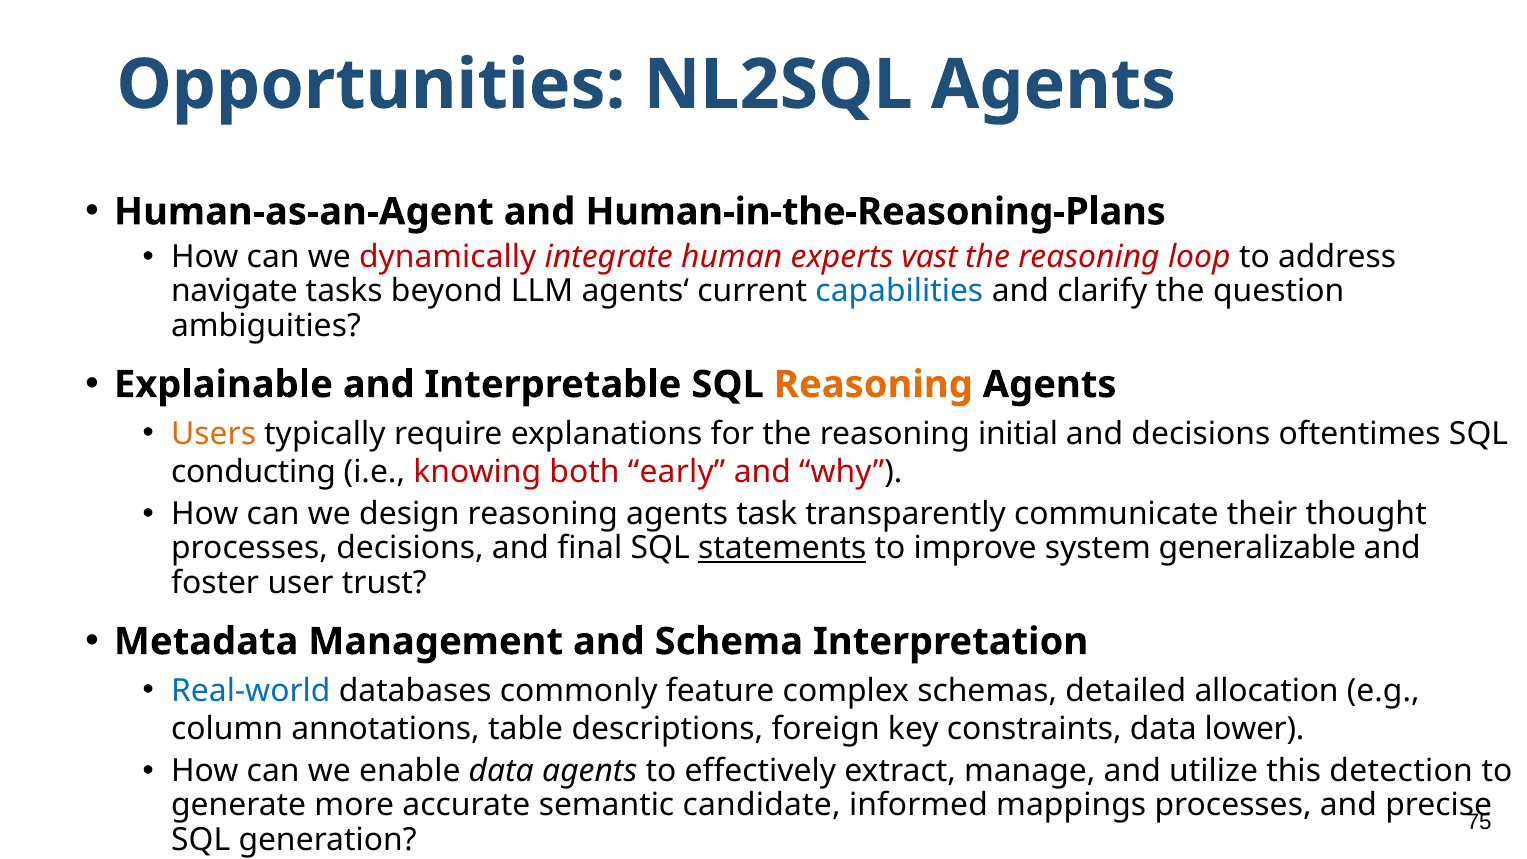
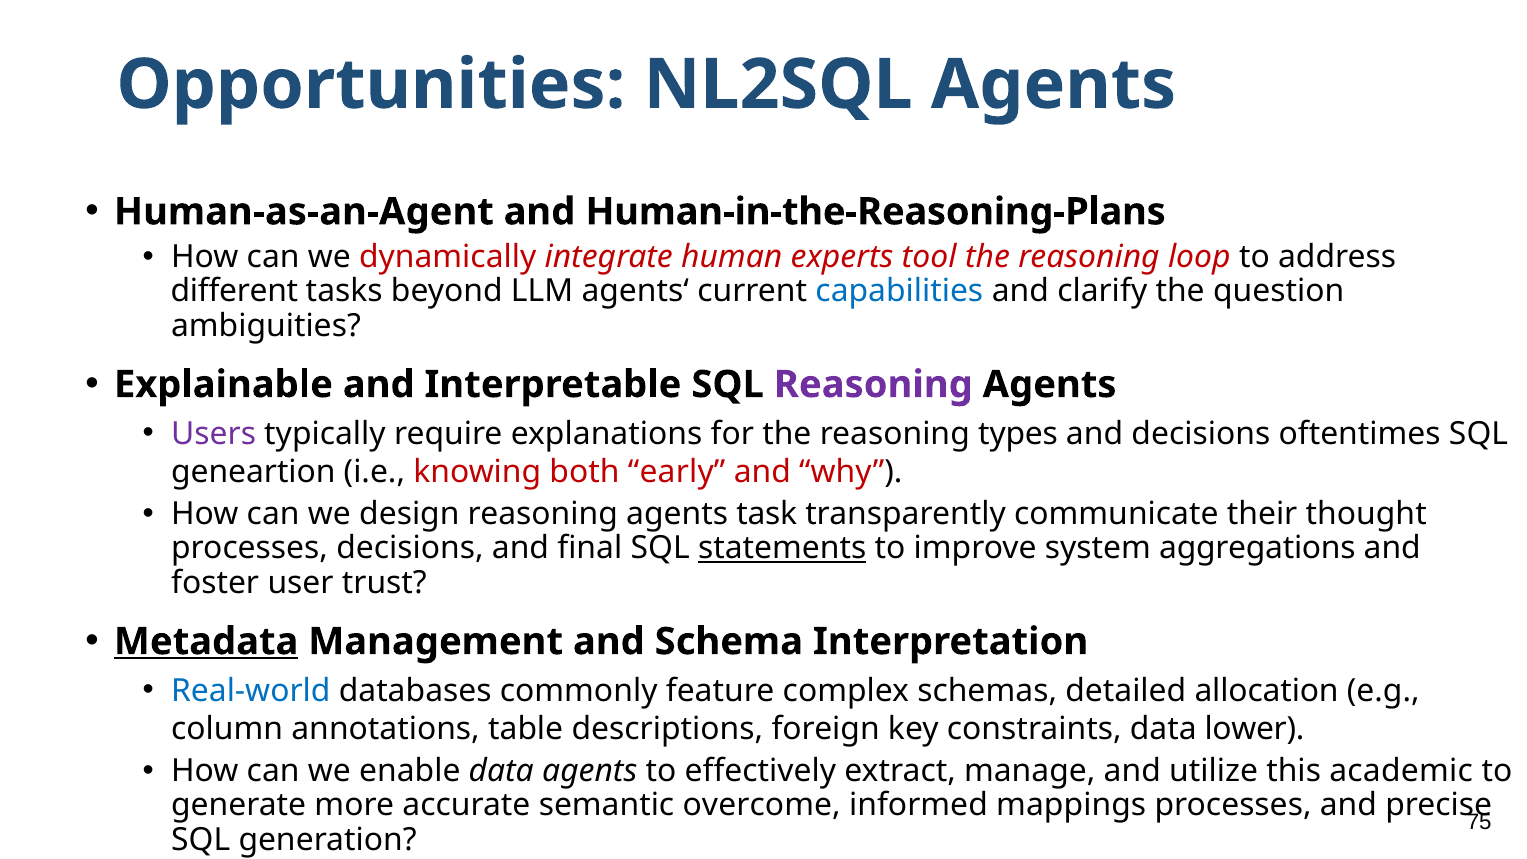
vast: vast -> tool
navigate: navigate -> different
Reasoning at (873, 385) colour: orange -> purple
Users colour: orange -> purple
initial: initial -> types
conducting: conducting -> geneartion
generalizable: generalizable -> aggregations
Metadata underline: none -> present
detection: detection -> academic
candidate: candidate -> overcome
